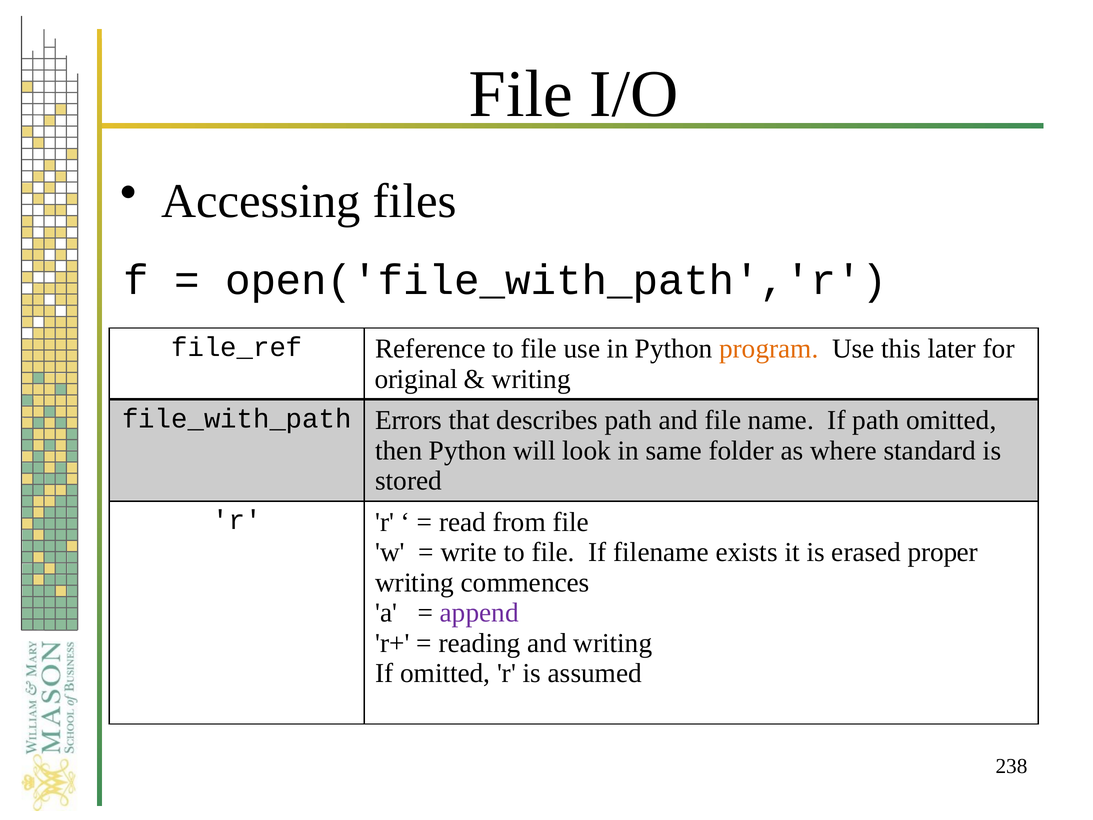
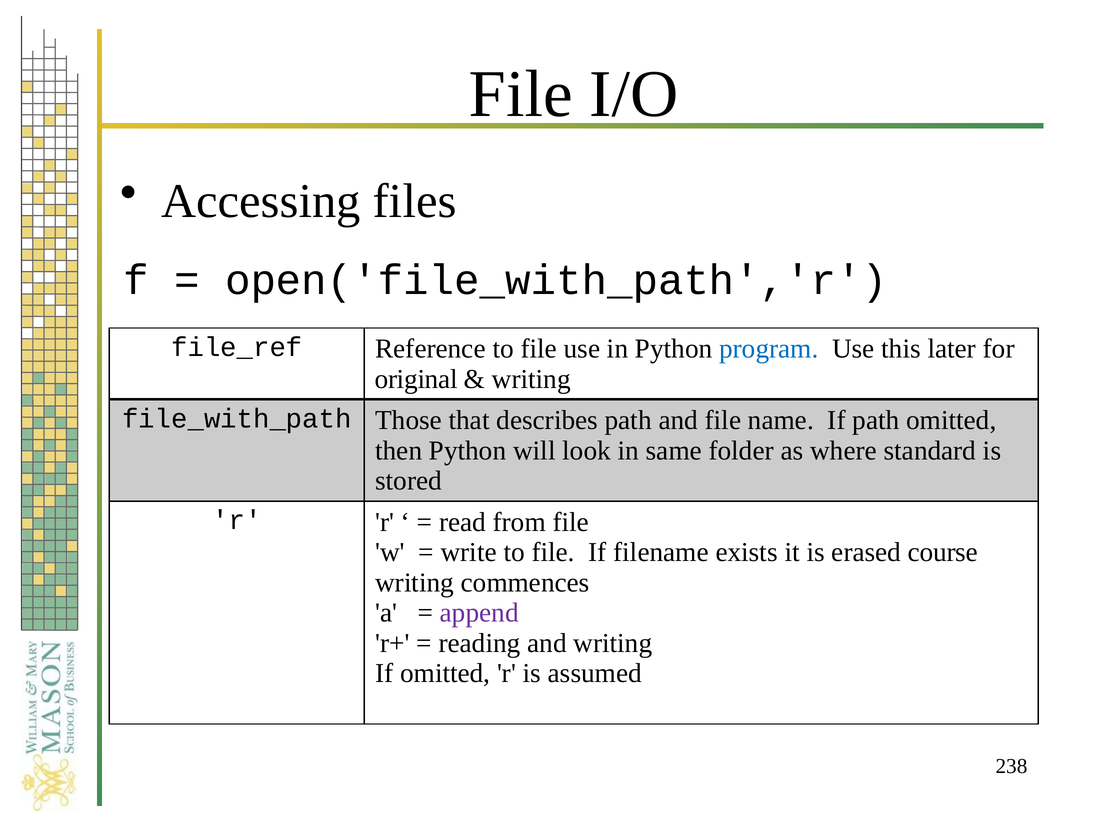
program colour: orange -> blue
Errors: Errors -> Those
proper: proper -> course
